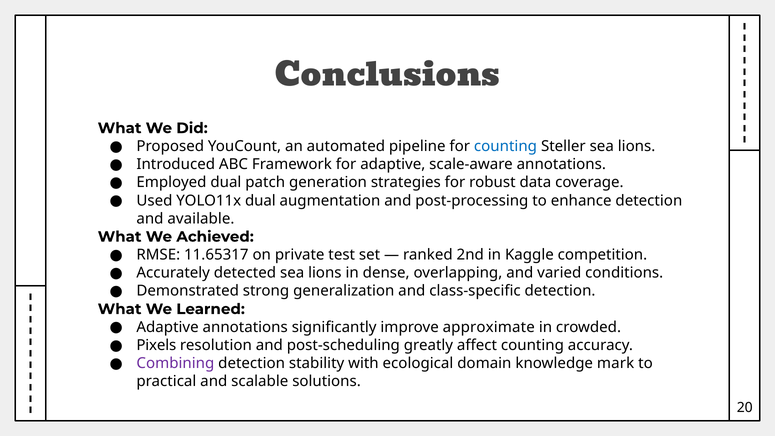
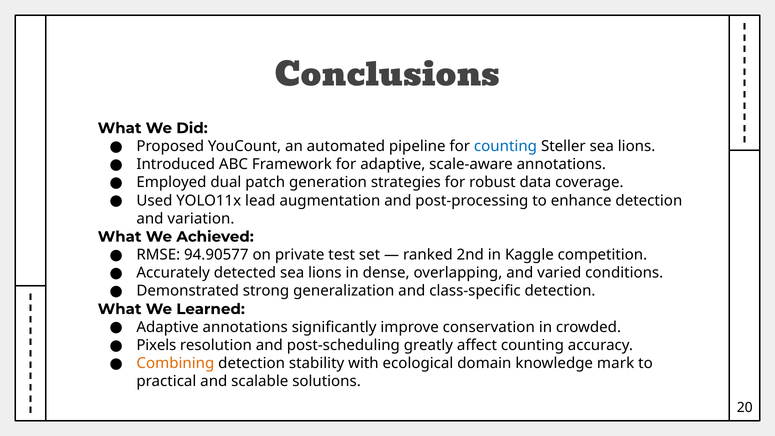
YOLO11x dual: dual -> lead
available: available -> variation
11.65317: 11.65317 -> 94.90577
approximate: approximate -> conservation
Combining colour: purple -> orange
